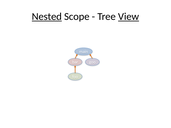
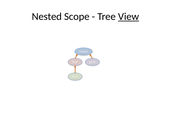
Nested underline: present -> none
